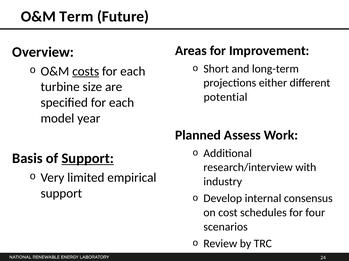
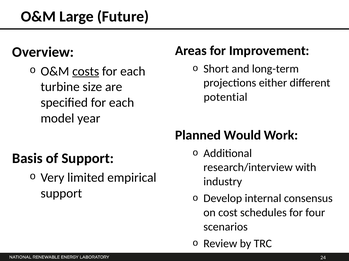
Term: Term -> Large
Assess: Assess -> Would
Support at (88, 159) underline: present -> none
